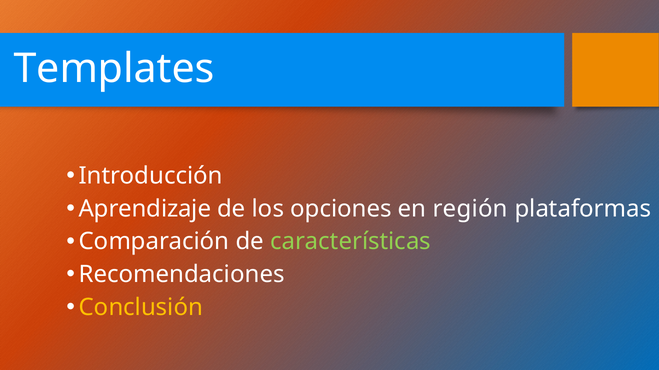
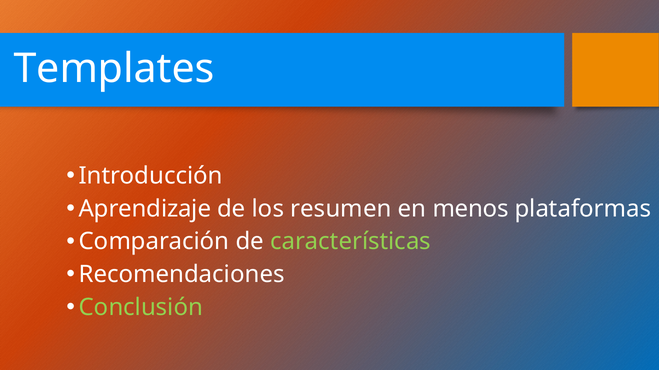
opciones: opciones -> resumen
región: región -> menos
Conclusión colour: yellow -> light green
